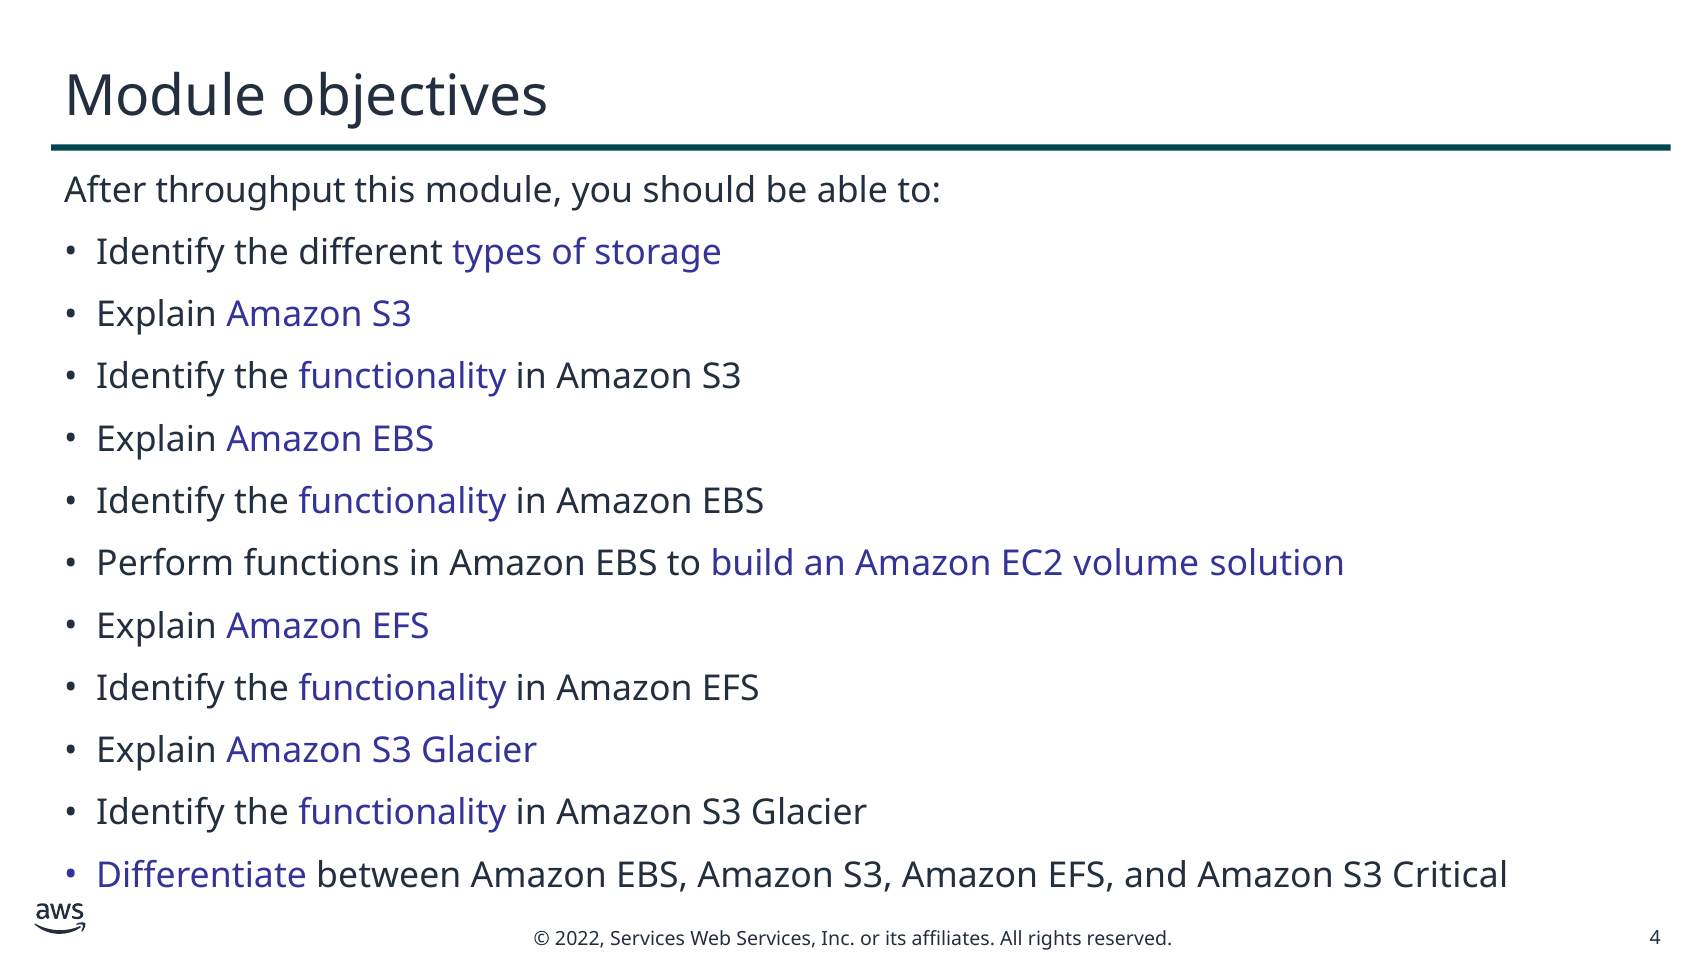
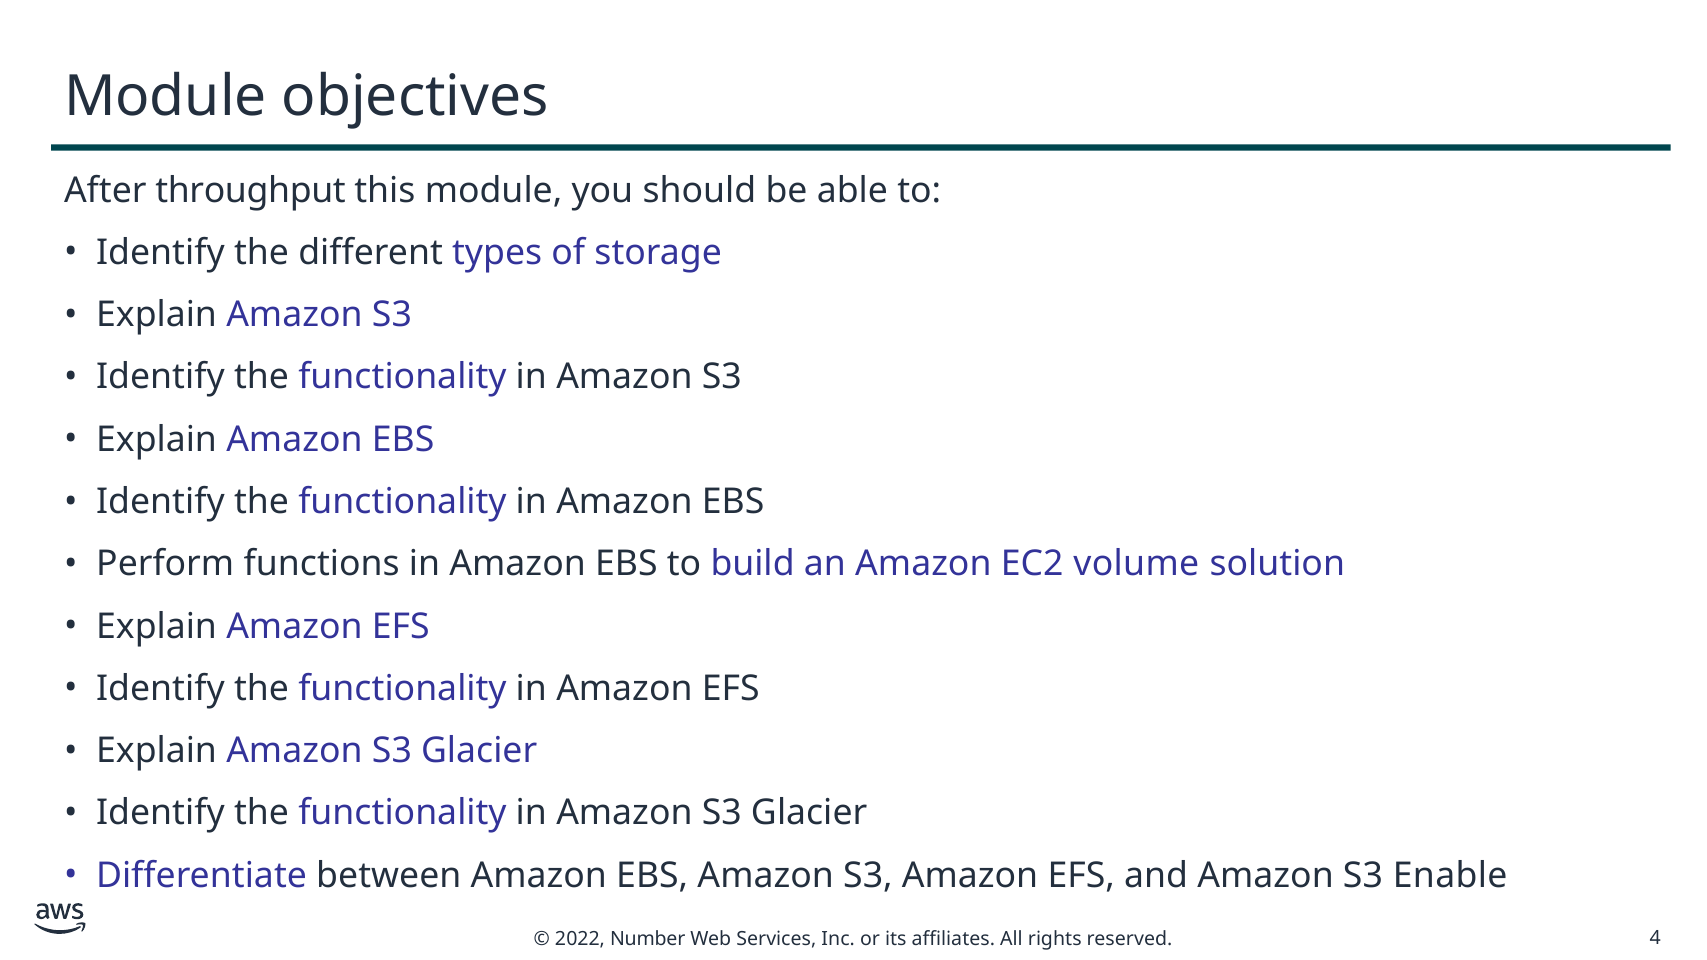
Critical: Critical -> Enable
Services at (648, 939): Services -> Number
